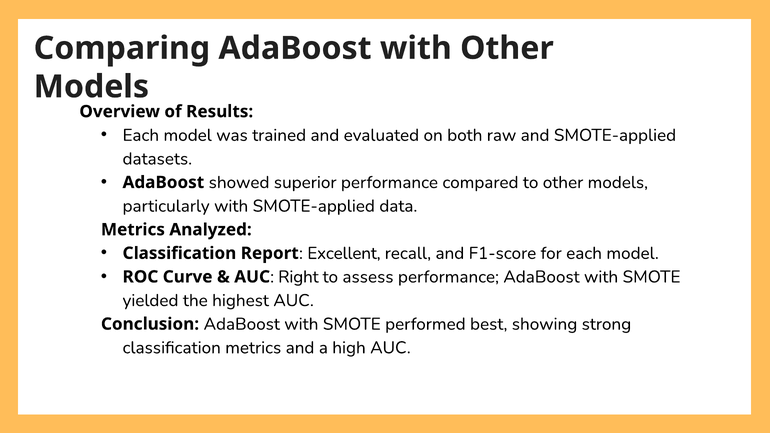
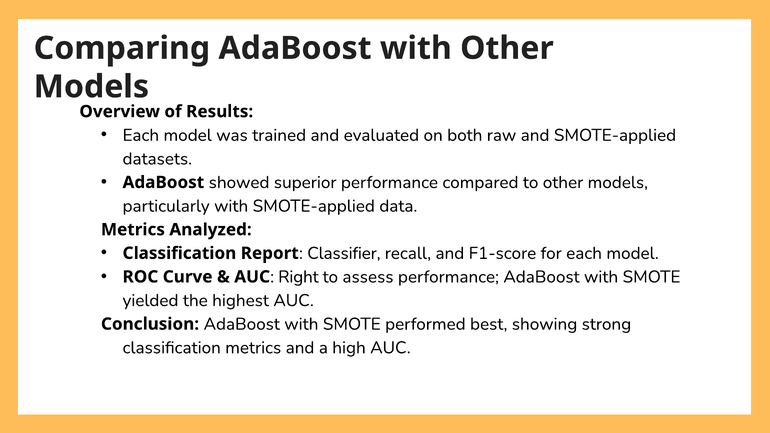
Excellent: Excellent -> Classifier
